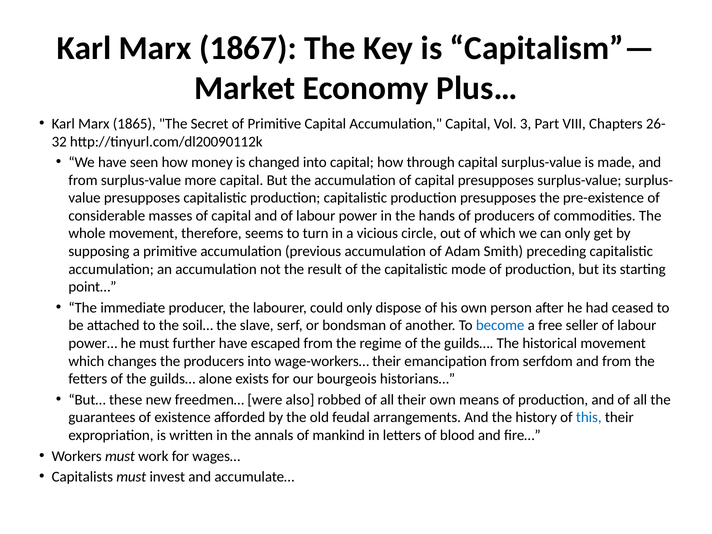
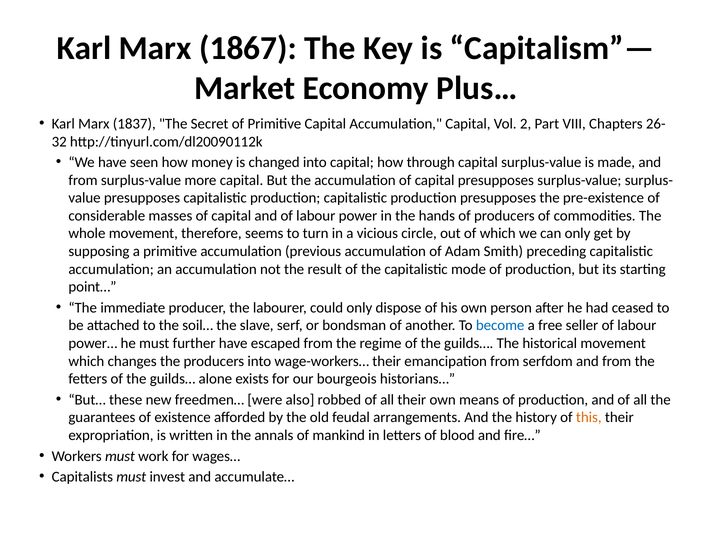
1865: 1865 -> 1837
3: 3 -> 2
this colour: blue -> orange
